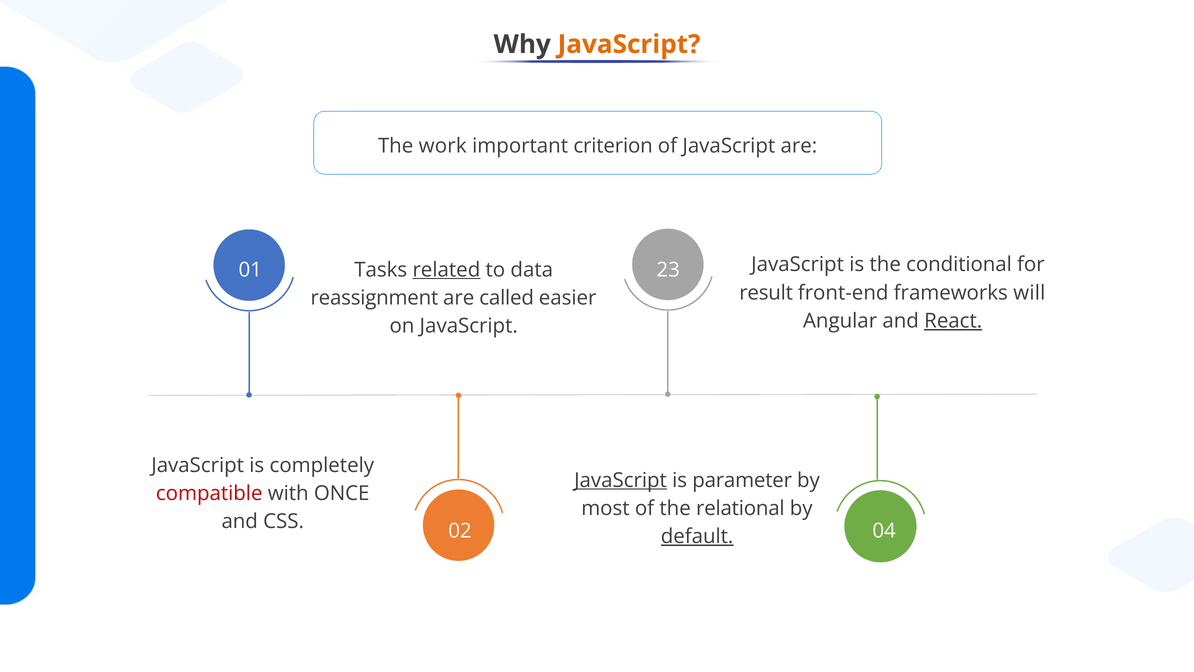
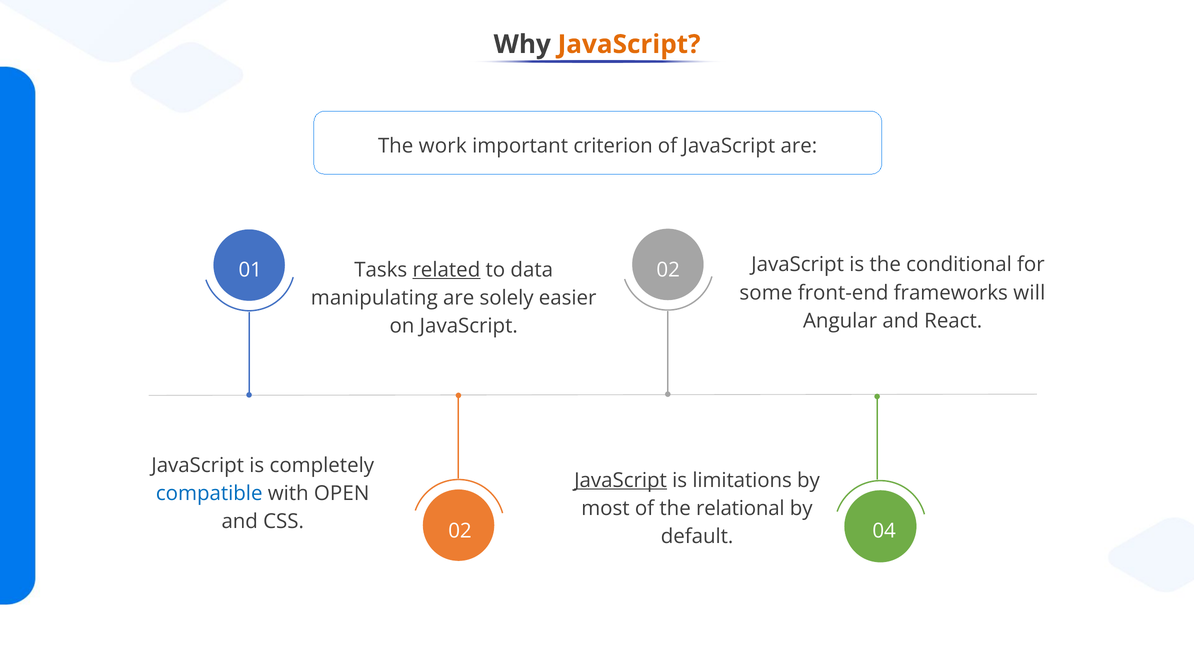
01 23: 23 -> 02
result: result -> some
reassignment: reassignment -> manipulating
called: called -> solely
React underline: present -> none
parameter: parameter -> limitations
compatible colour: red -> blue
ONCE: ONCE -> OPEN
default underline: present -> none
